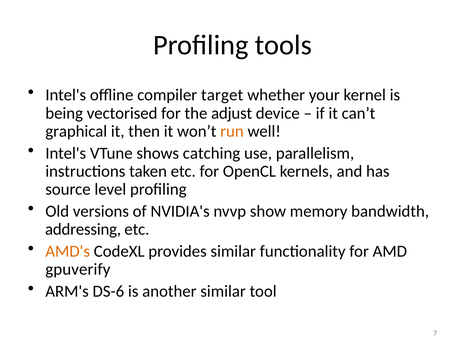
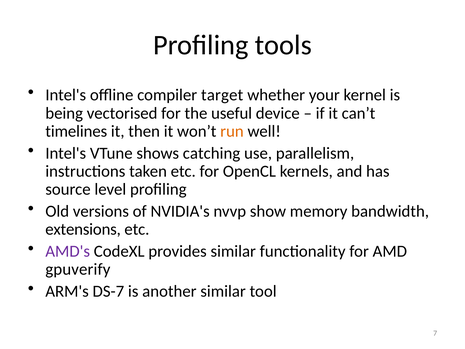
adjust: adjust -> useful
graphical: graphical -> timelines
addressing: addressing -> extensions
AMD's colour: orange -> purple
DS-6: DS-6 -> DS-7
